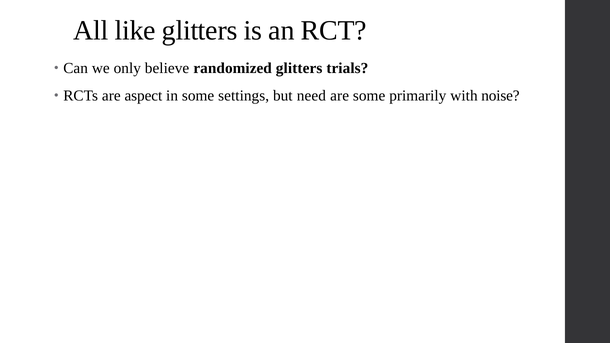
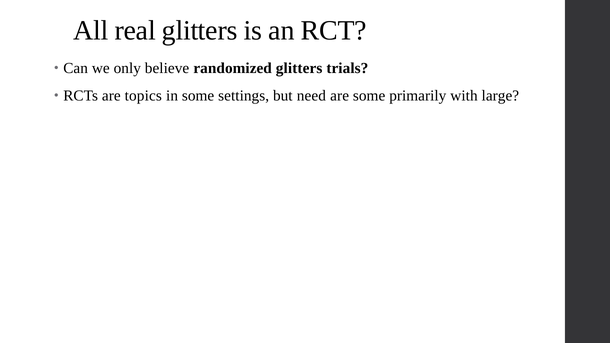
like: like -> real
aspect: aspect -> topics
noise: noise -> large
